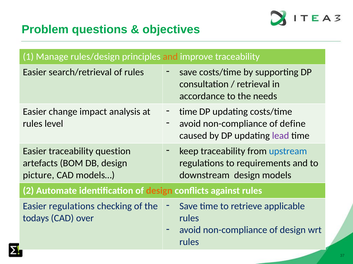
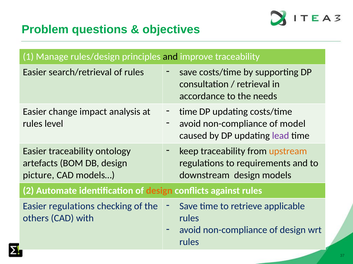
and at (170, 57) colour: orange -> black
define: define -> model
upstream colour: blue -> orange
question: question -> ontology
todays: todays -> others
over: over -> with
